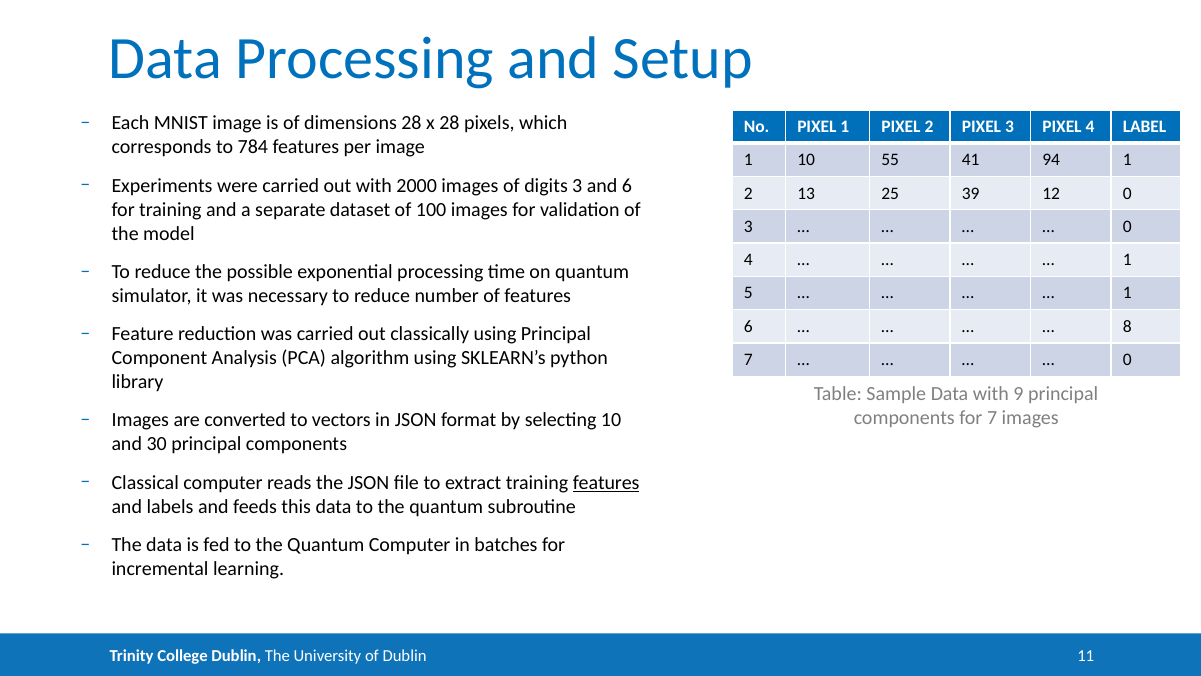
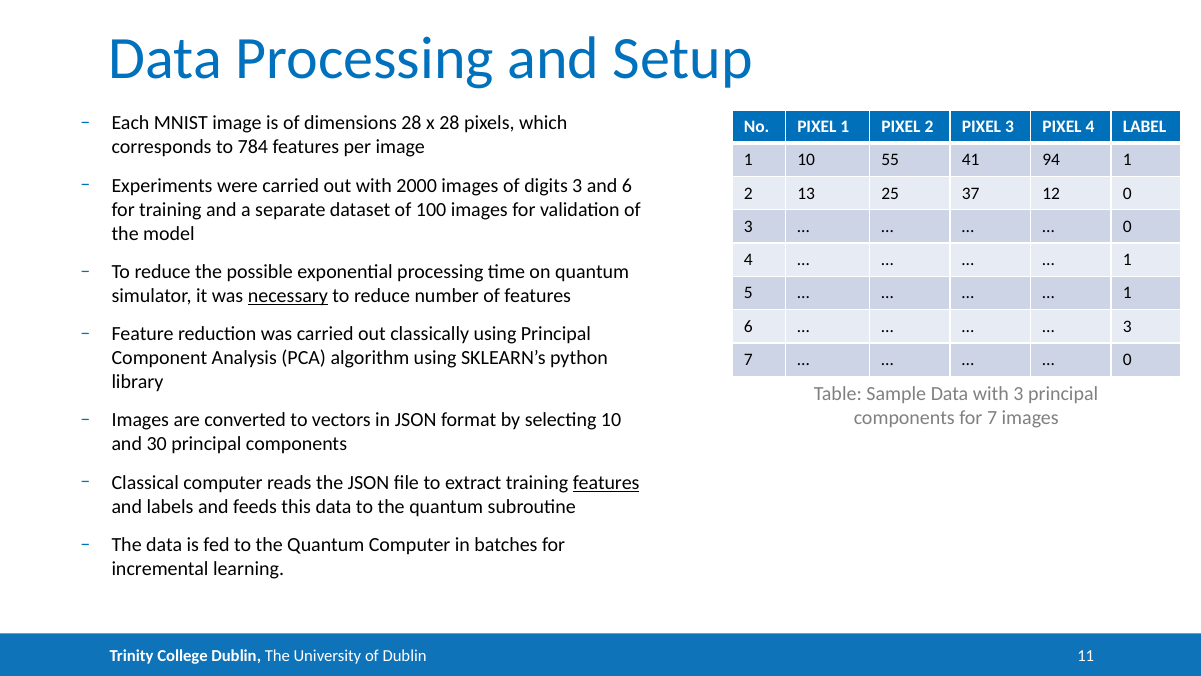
39: 39 -> 37
necessary underline: none -> present
8 at (1127, 326): 8 -> 3
with 9: 9 -> 3
